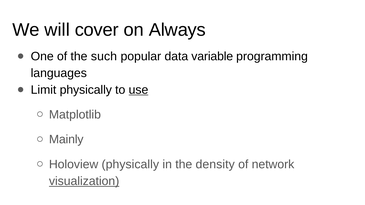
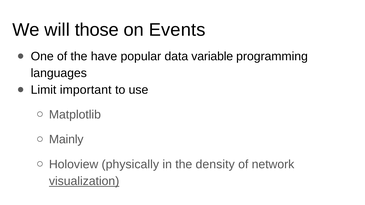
cover: cover -> those
Always: Always -> Events
such: such -> have
Limit physically: physically -> important
use underline: present -> none
